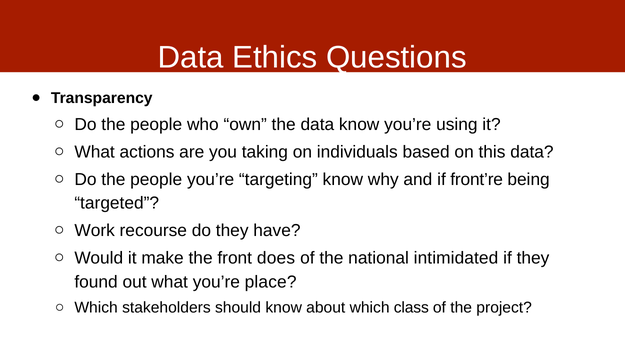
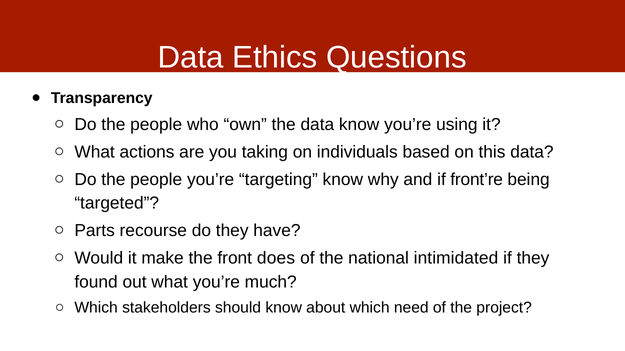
Work: Work -> Parts
place: place -> much
class: class -> need
